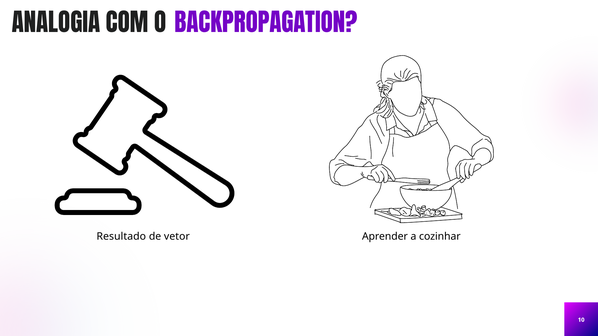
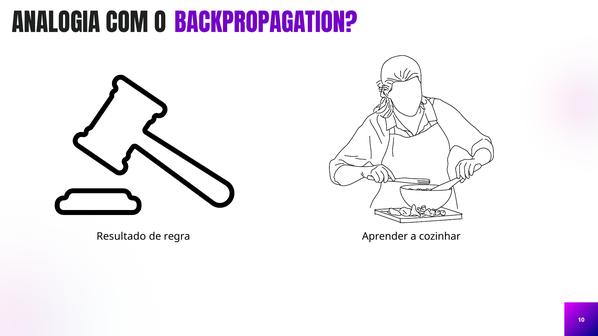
vetor: vetor -> regra
